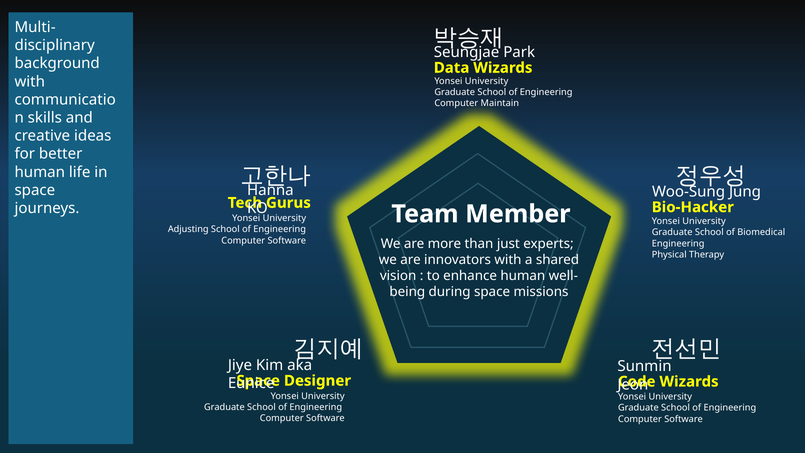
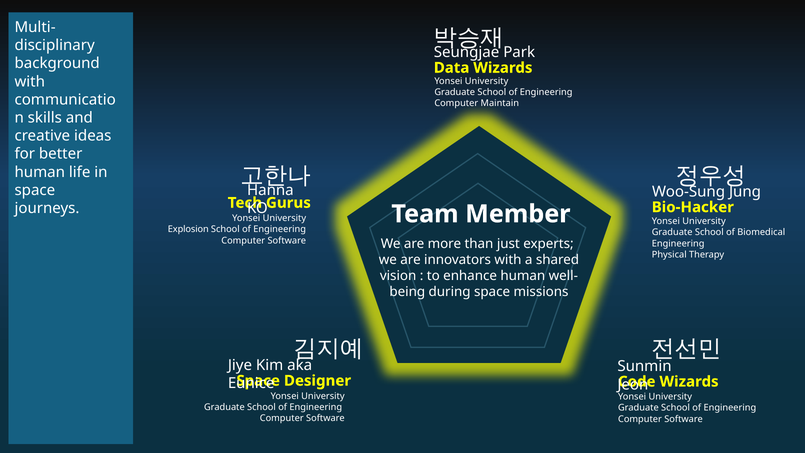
Adjusting: Adjusting -> Explosion
